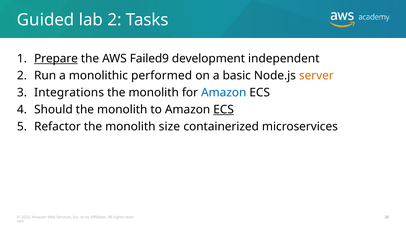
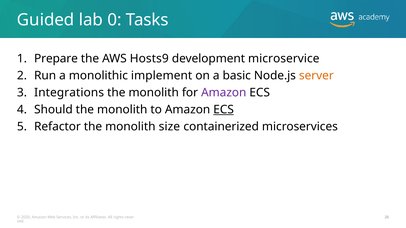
lab 2: 2 -> 0
Prepare underline: present -> none
Failed9: Failed9 -> Hosts9
independent: independent -> microservice
performed: performed -> implement
Amazon at (224, 93) colour: blue -> purple
